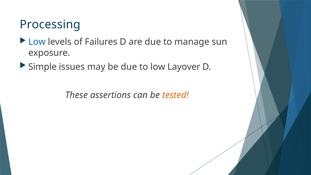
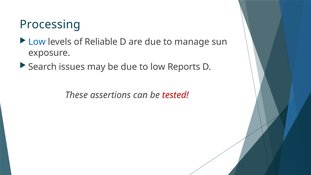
Failures: Failures -> Reliable
Simple: Simple -> Search
Layover: Layover -> Reports
tested colour: orange -> red
